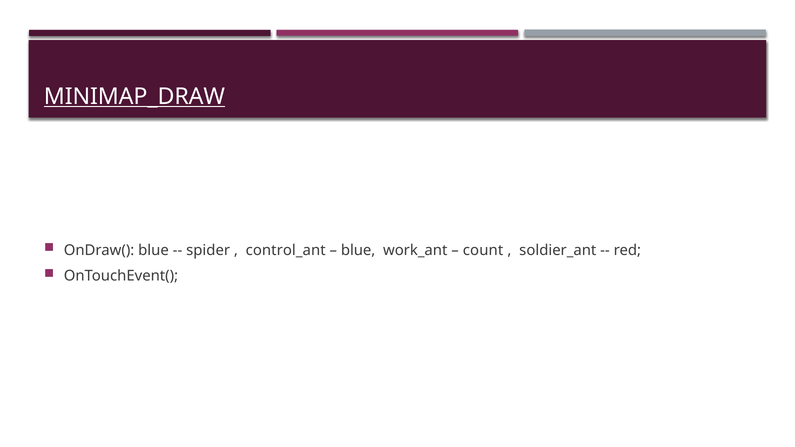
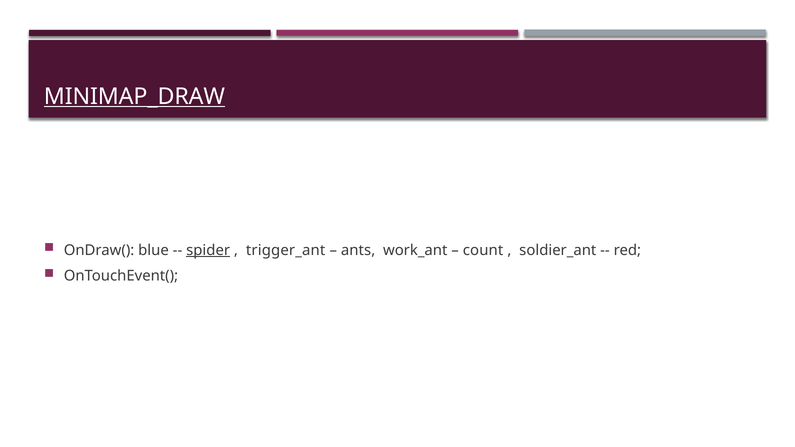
spider underline: none -> present
control_ant: control_ant -> trigger_ant
blue at (358, 250): blue -> ants
